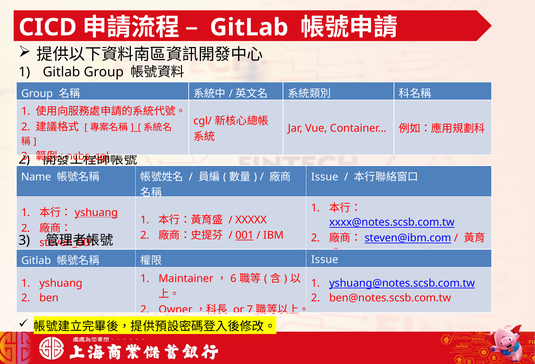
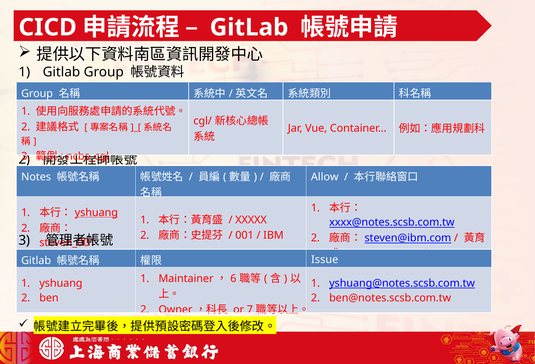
Name: Name -> Notes
Issue at (325, 177): Issue -> Allow
001 underline: present -> none
